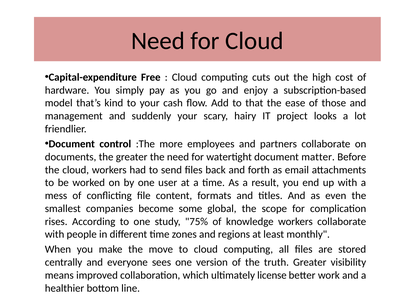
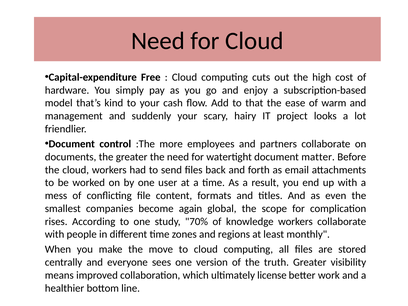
those: those -> warm
some: some -> again
75%: 75% -> 70%
